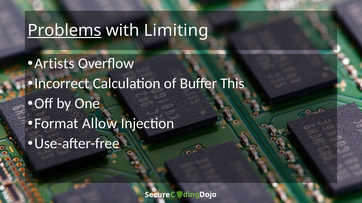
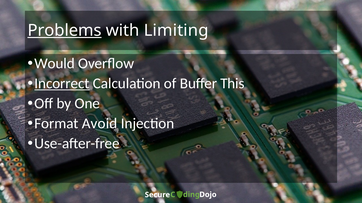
Artists: Artists -> Would
Incorrect underline: none -> present
Allow: Allow -> Avoid
